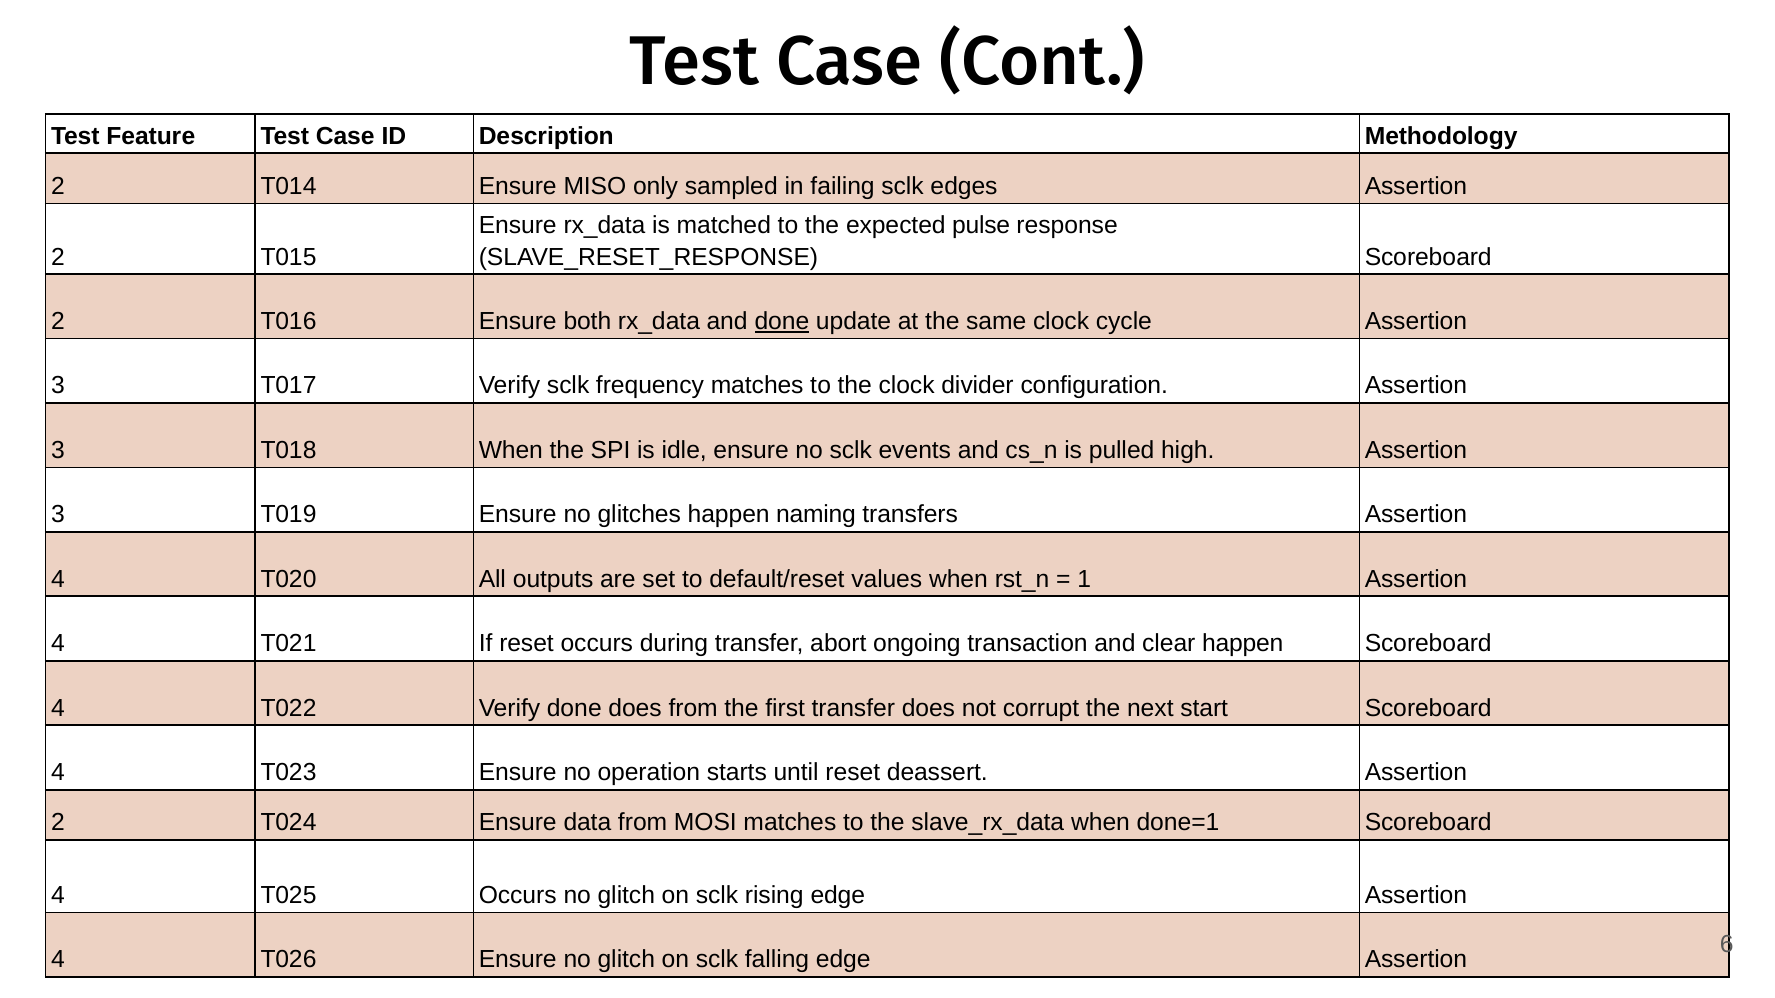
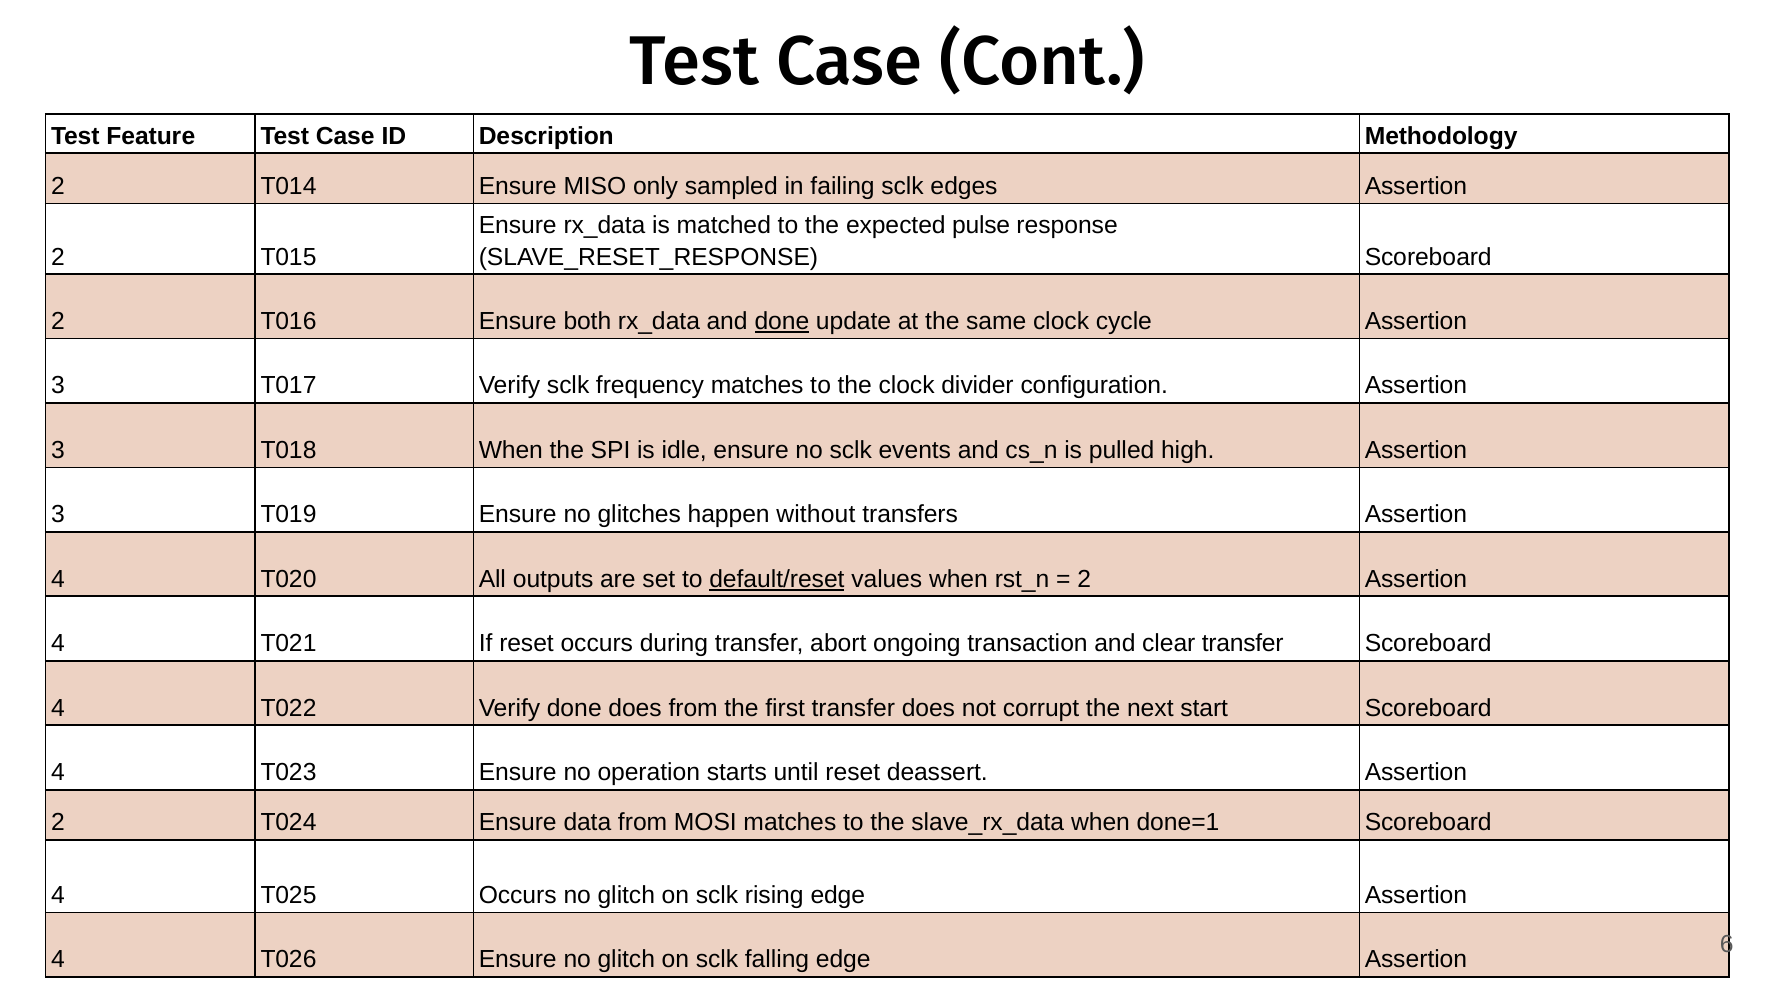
naming: naming -> without
default/reset underline: none -> present
1 at (1084, 579): 1 -> 2
clear happen: happen -> transfer
